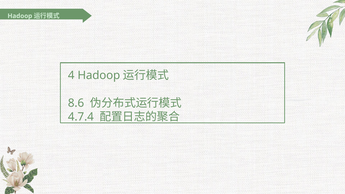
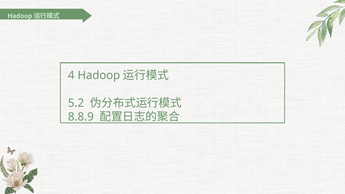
8.6: 8.6 -> 5.2
4.7.4: 4.7.4 -> 8.8.9
